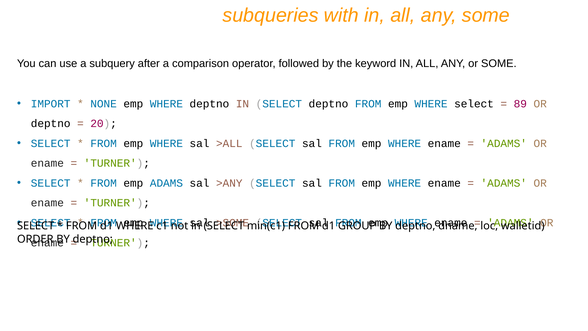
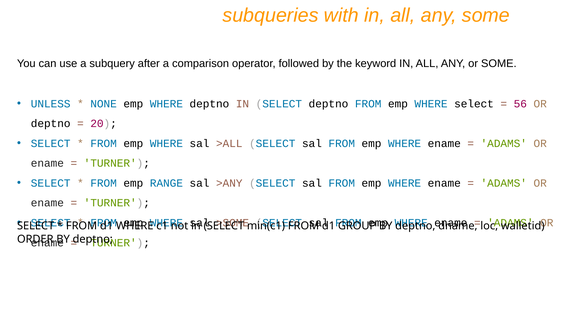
IMPORT: IMPORT -> UNLESS
89: 89 -> 56
emp ADAMS: ADAMS -> RANGE
